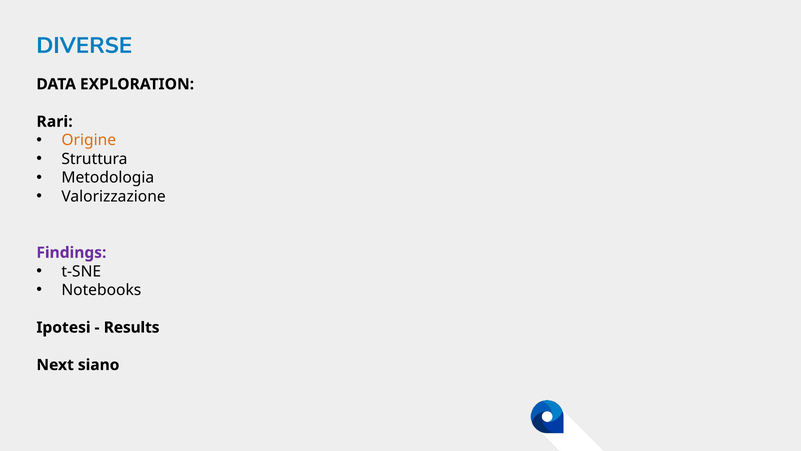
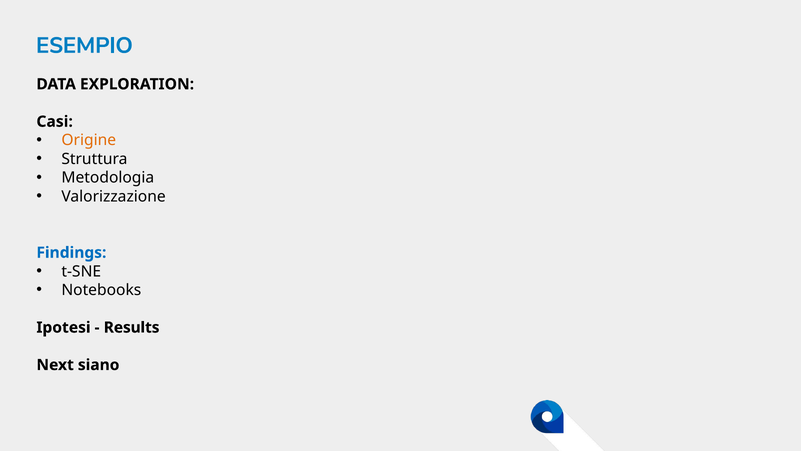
DIVERSE: DIVERSE -> ESEMPIO
Rari: Rari -> Casi
Findings colour: purple -> blue
